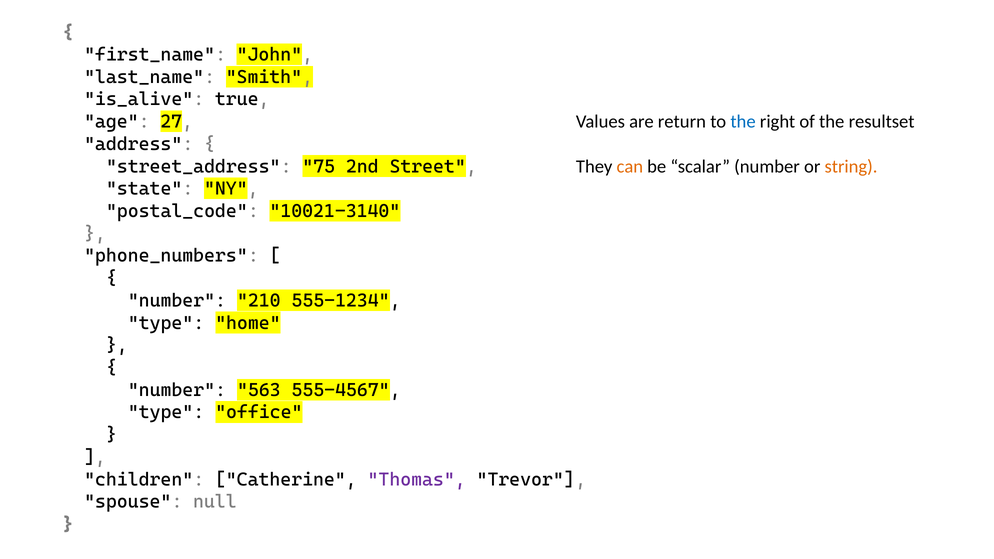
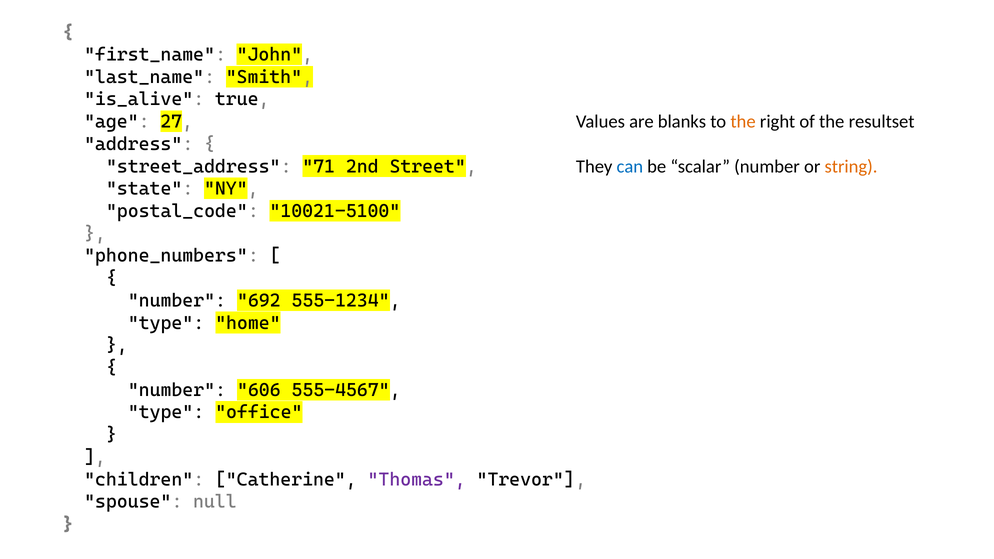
return: return -> blanks
the at (743, 122) colour: blue -> orange
75: 75 -> 71
can colour: orange -> blue
10021-3140: 10021-3140 -> 10021-5100
210: 210 -> 692
563: 563 -> 606
